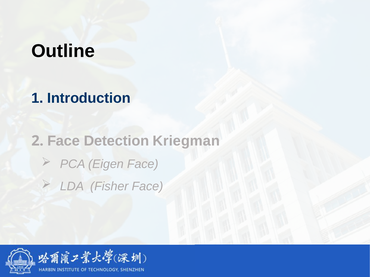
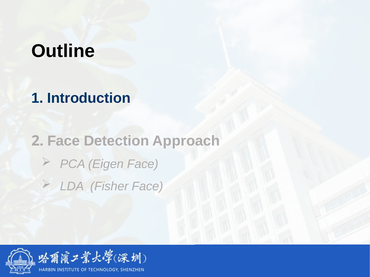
Kriegman: Kriegman -> Approach
